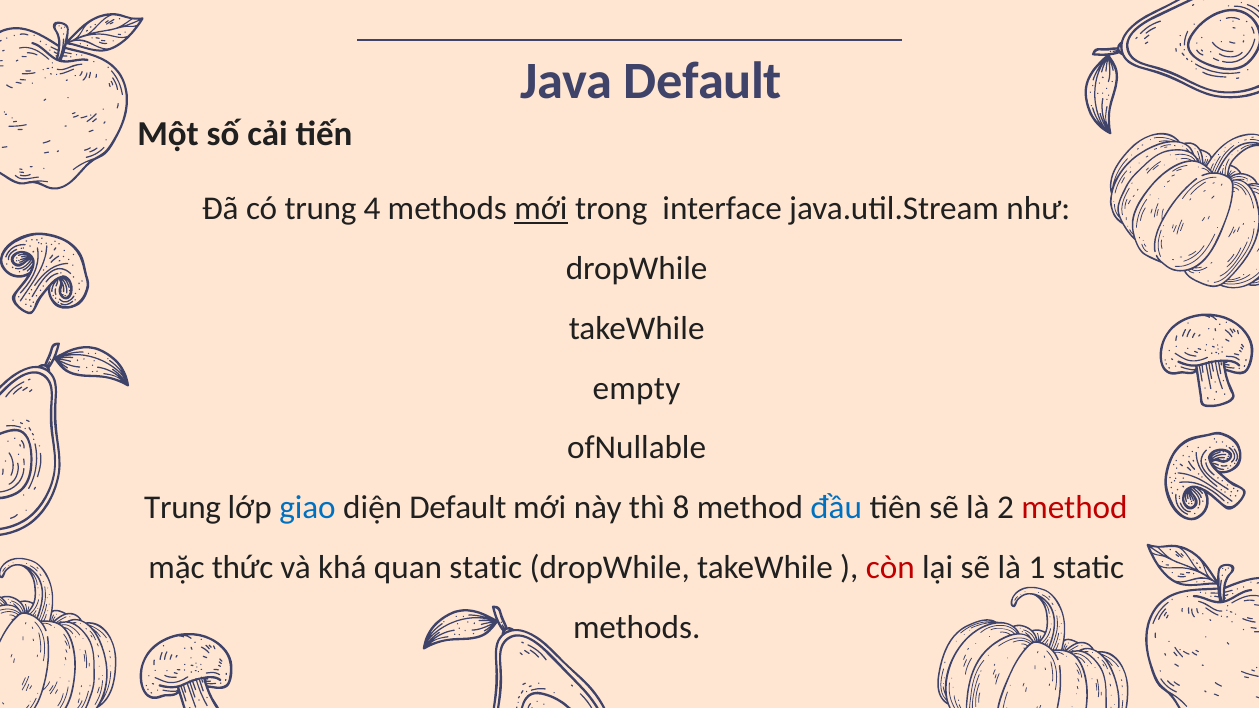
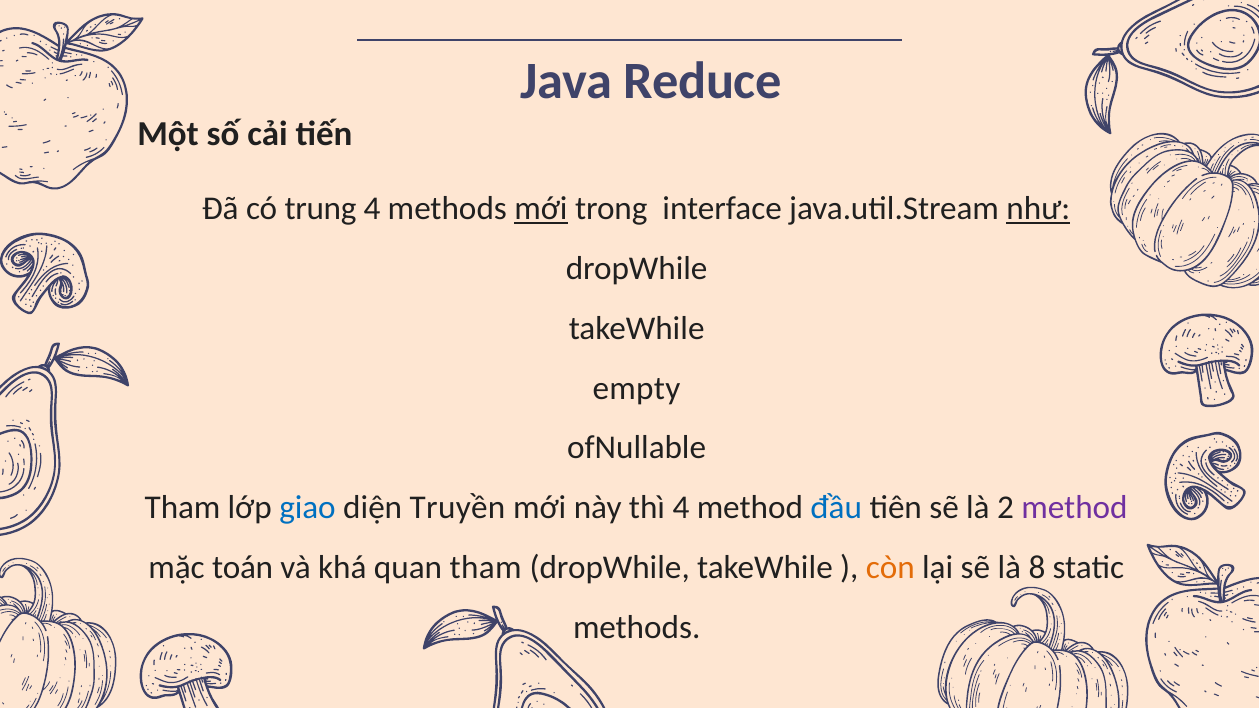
Java Default: Default -> Reduce
như underline: none -> present
Trung at (183, 508): Trung -> Tham
diện Default: Default -> Truyền
thì 8: 8 -> 4
method at (1074, 508) colour: red -> purple
thức: thức -> toán
quan static: static -> tham
còn colour: red -> orange
1: 1 -> 8
